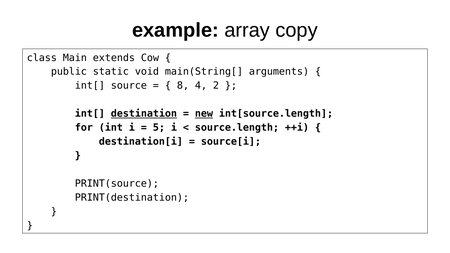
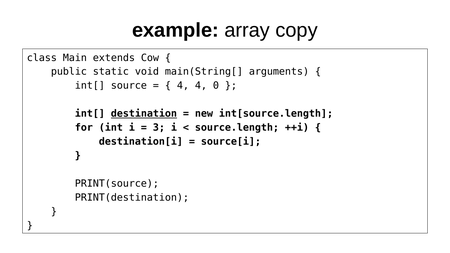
8 at (183, 86): 8 -> 4
2: 2 -> 0
new underline: present -> none
5: 5 -> 3
